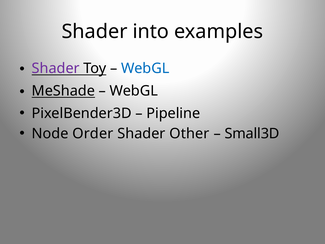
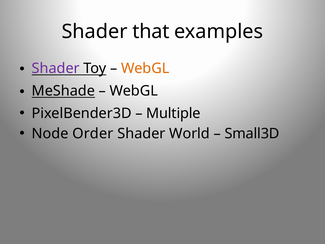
into: into -> that
WebGL at (145, 68) colour: blue -> orange
Pipeline: Pipeline -> Multiple
Other: Other -> World
